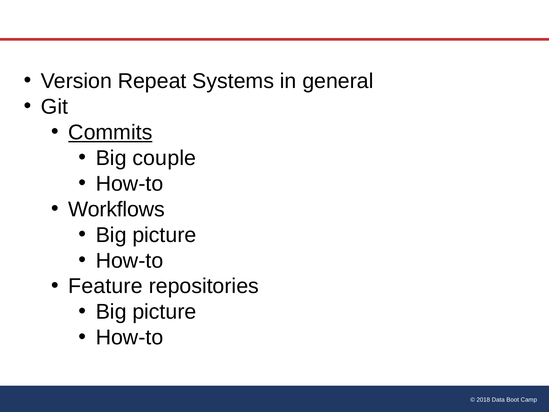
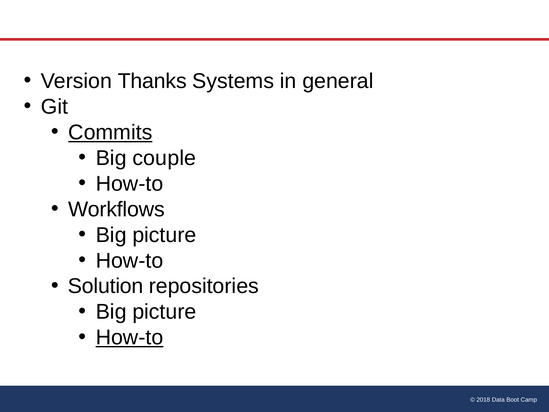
Repeat: Repeat -> Thanks
Feature: Feature -> Solution
How-to at (130, 337) underline: none -> present
